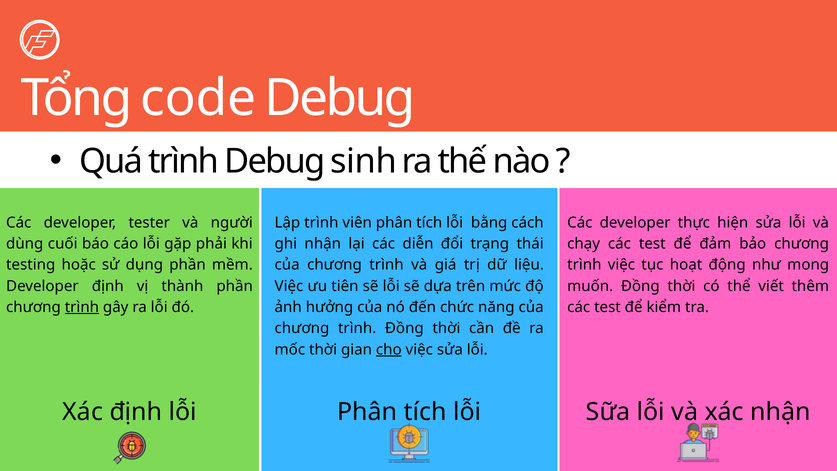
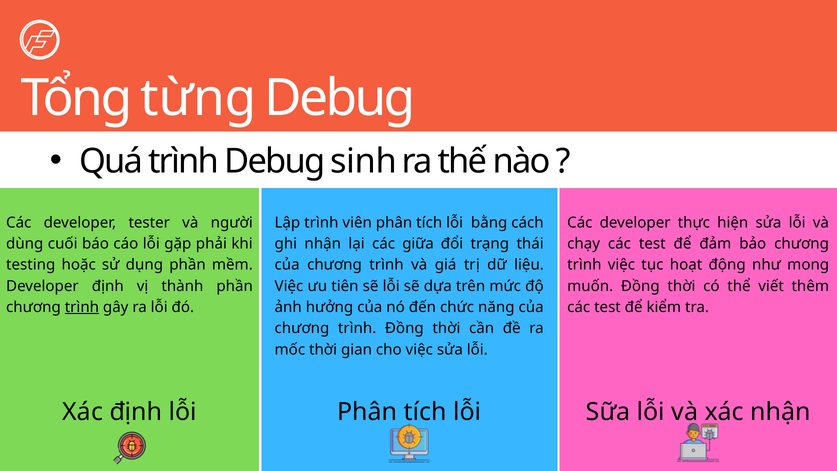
code: code -> từng
diễn: diễn -> giữa
cho underline: present -> none
